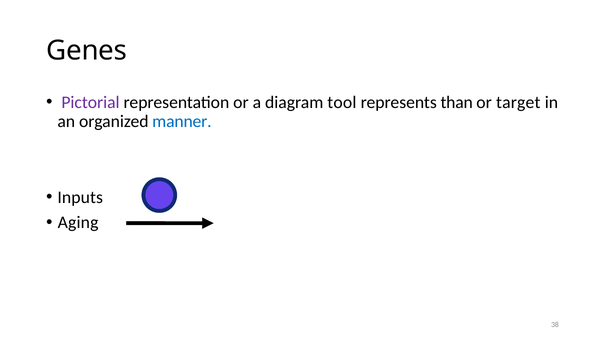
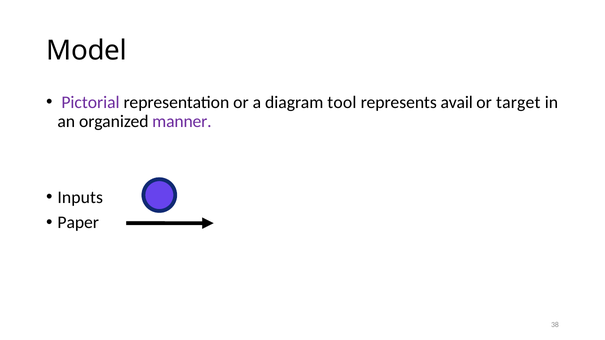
Genes: Genes -> Model
than: than -> avail
manner colour: blue -> purple
Aging: Aging -> Paper
